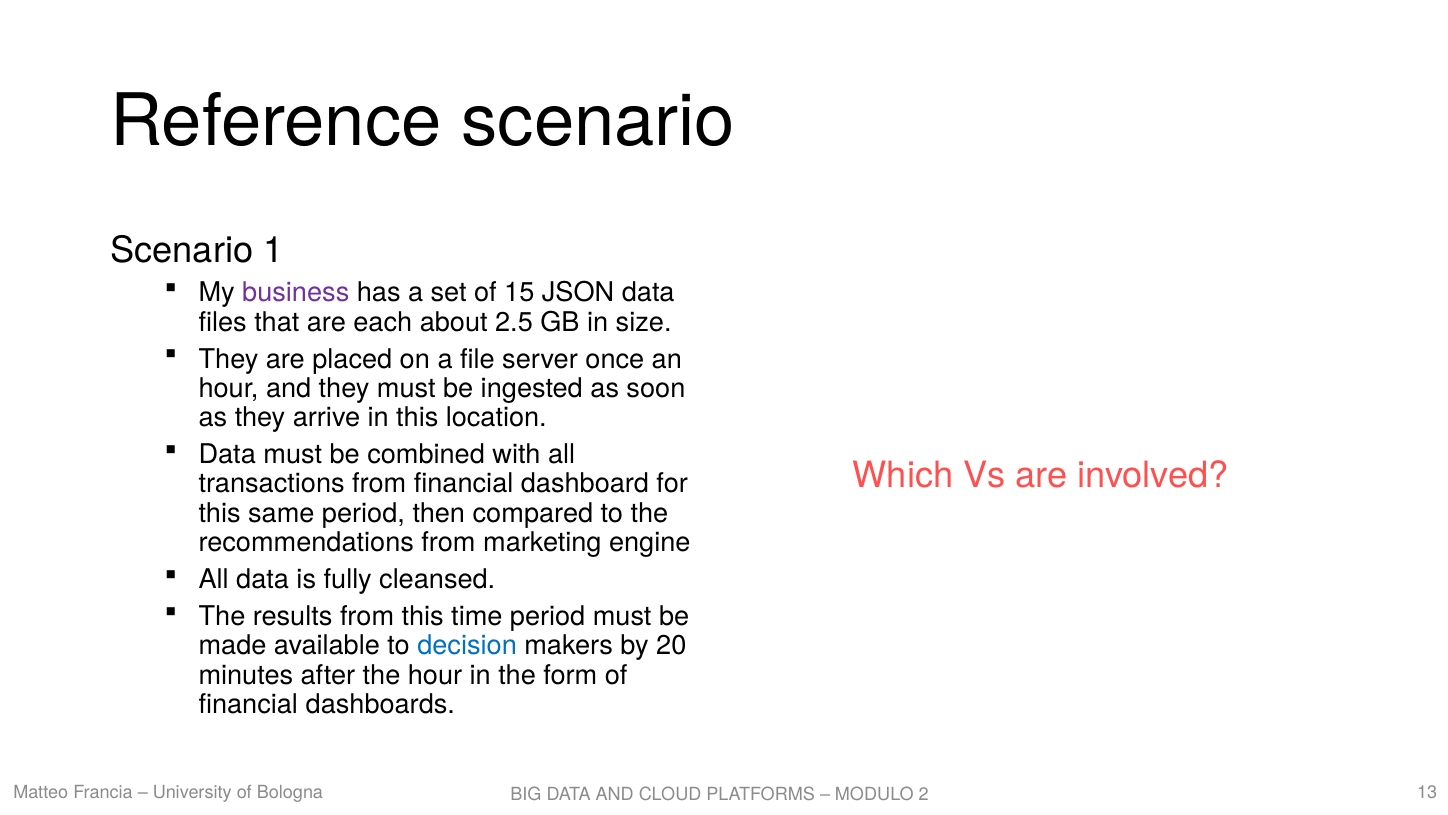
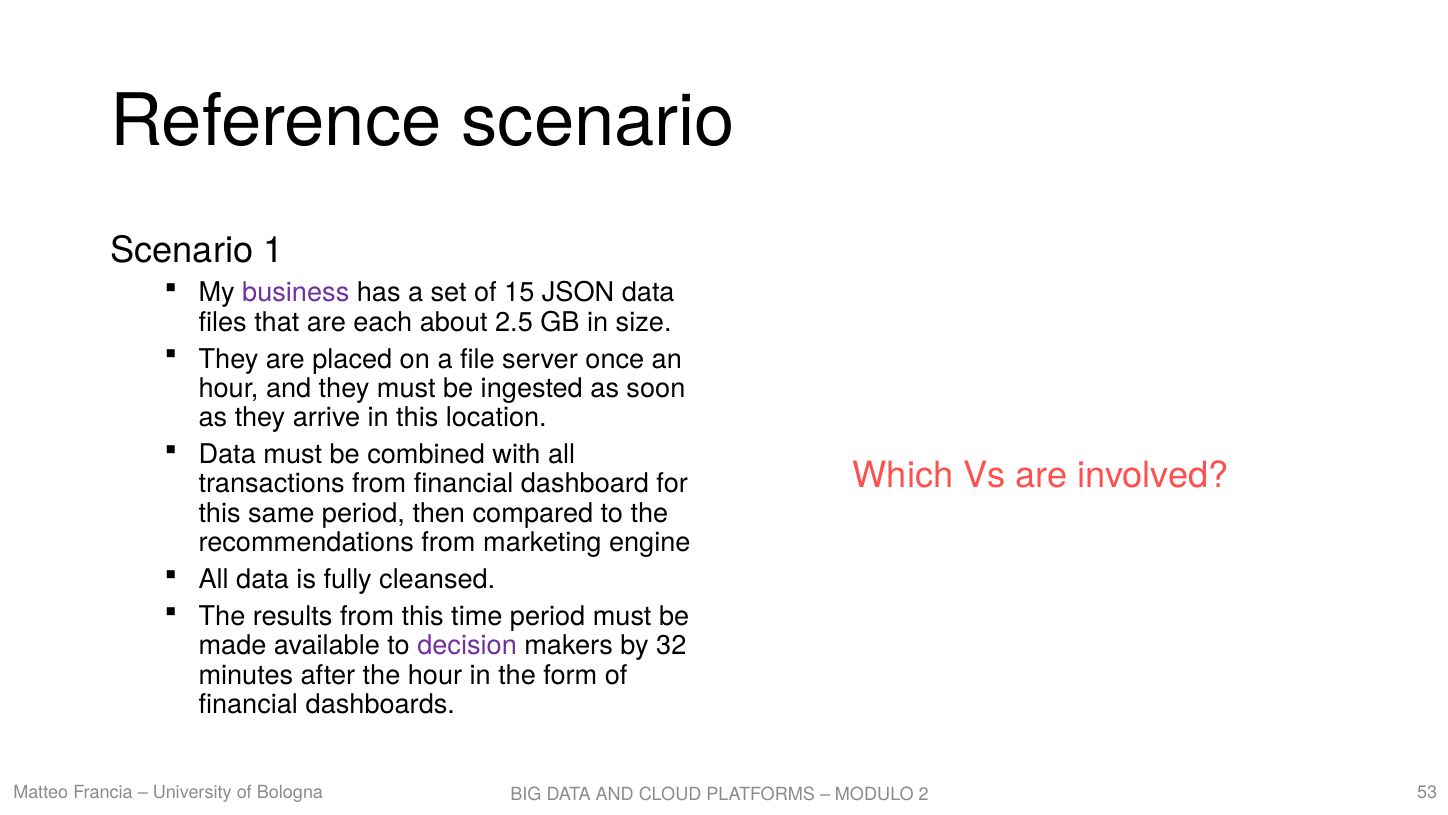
decision colour: blue -> purple
20: 20 -> 32
13: 13 -> 53
